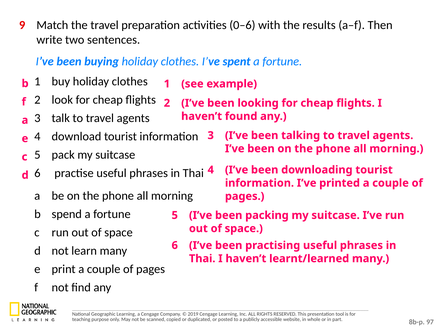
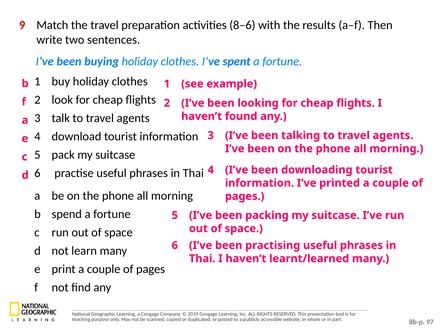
0–6: 0–6 -> 8–6
